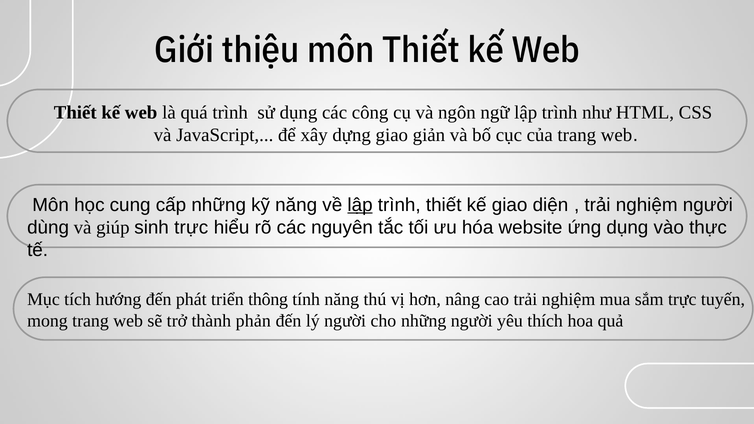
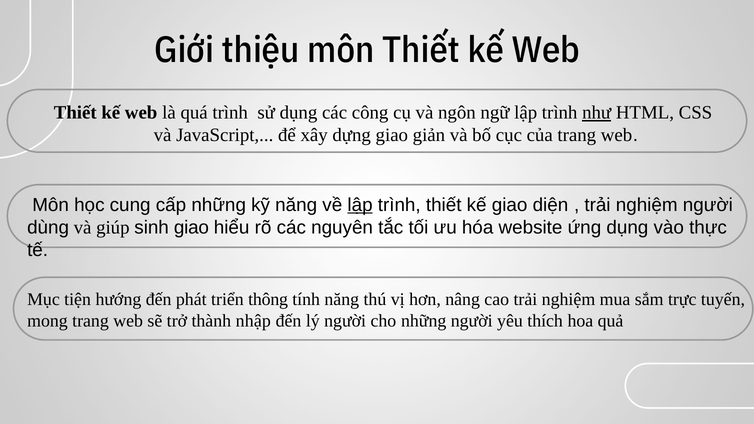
như underline: none -> present
sinh trực: trực -> giao
tích: tích -> tiện
phản: phản -> nhập
